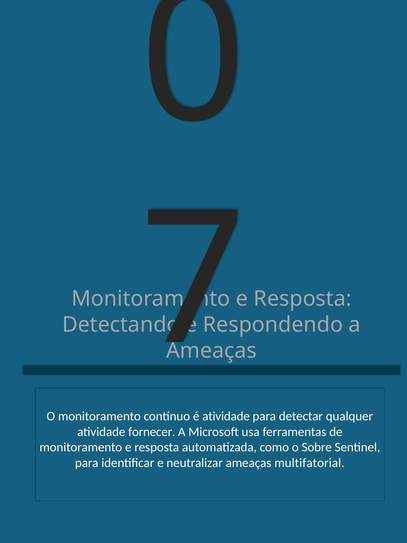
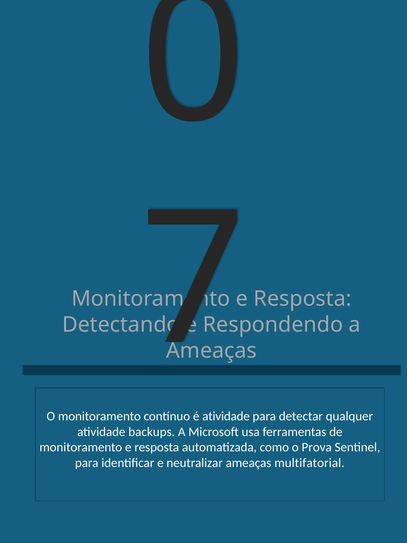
fornecer: fornecer -> backups
Sobre: Sobre -> Prova
